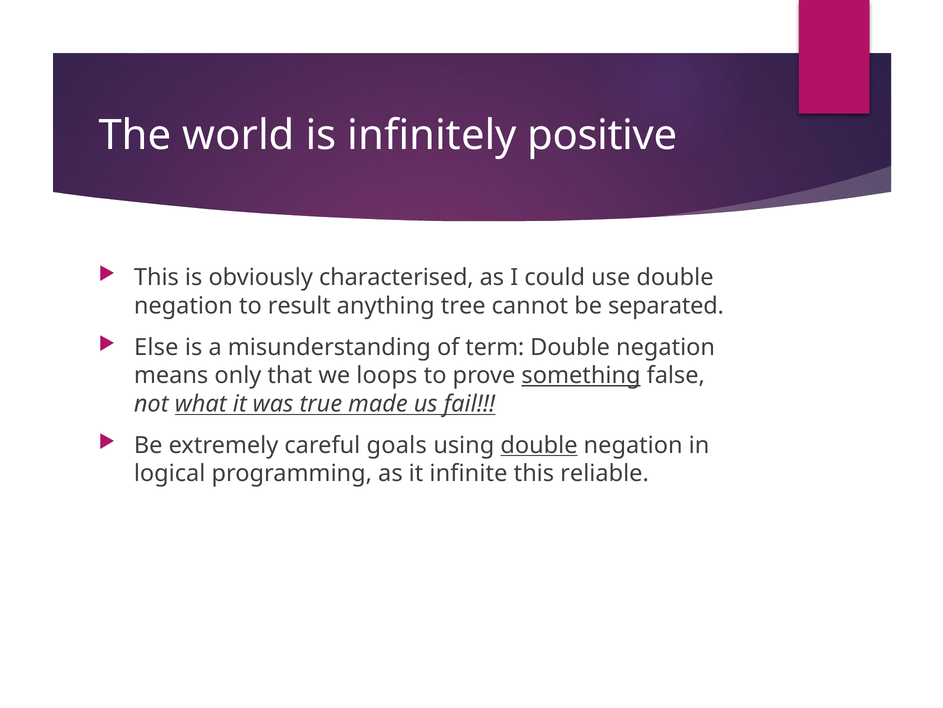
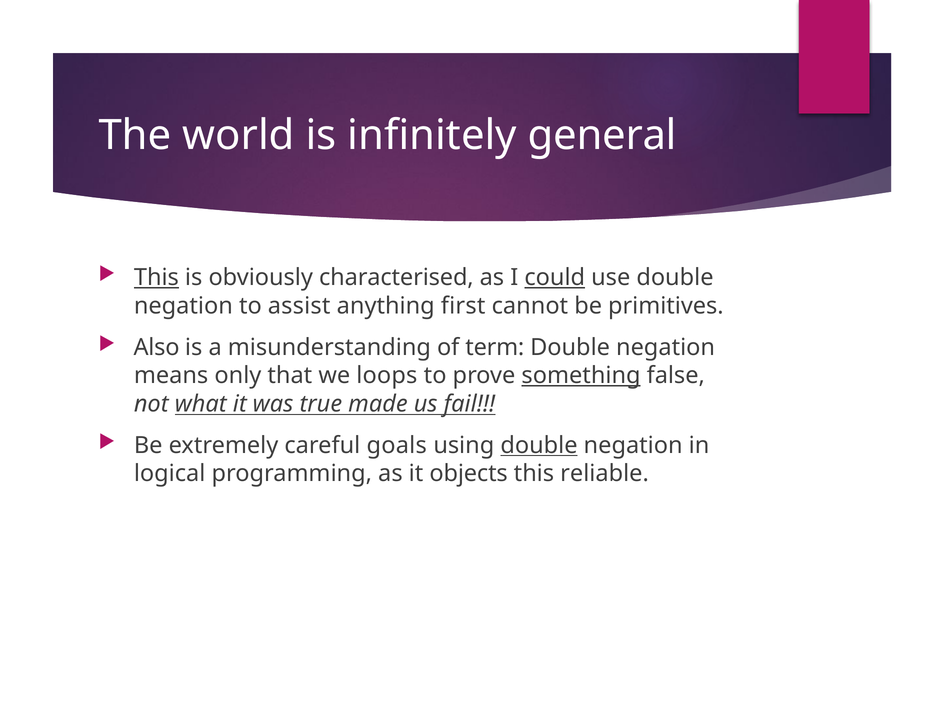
positive: positive -> general
This at (156, 277) underline: none -> present
could underline: none -> present
result: result -> assist
tree: tree -> first
separated: separated -> primitives
Else: Else -> Also
infinite: infinite -> objects
